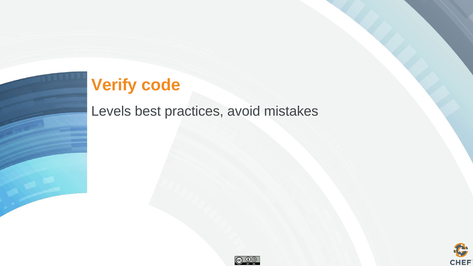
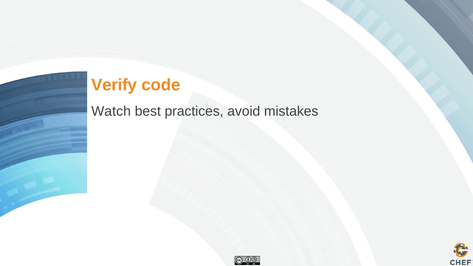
Levels: Levels -> Watch
